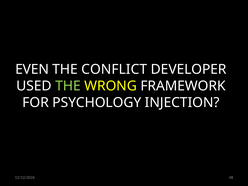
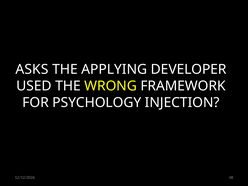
EVEN: EVEN -> ASKS
CONFLICT: CONFLICT -> APPLYING
THE at (68, 86) colour: light green -> white
